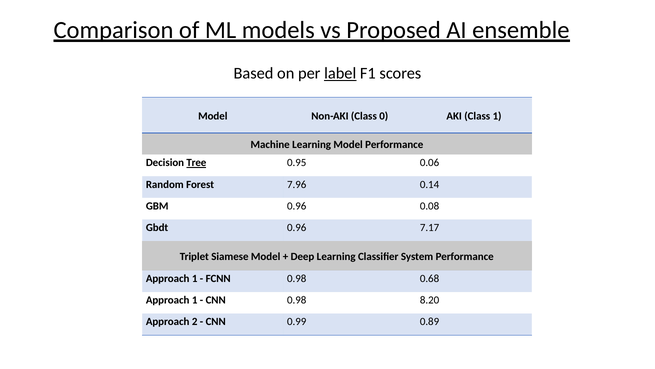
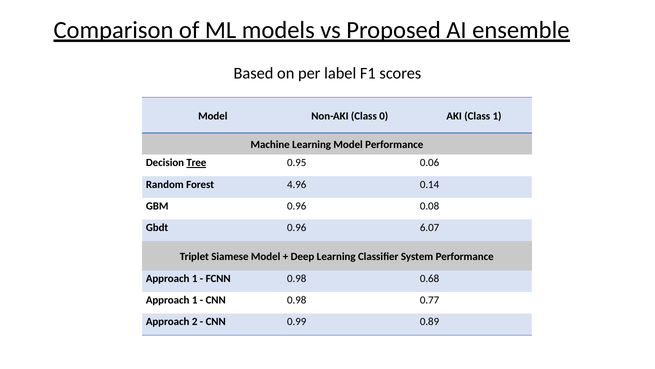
label underline: present -> none
7.96: 7.96 -> 4.96
7.17: 7.17 -> 6.07
8.20: 8.20 -> 0.77
